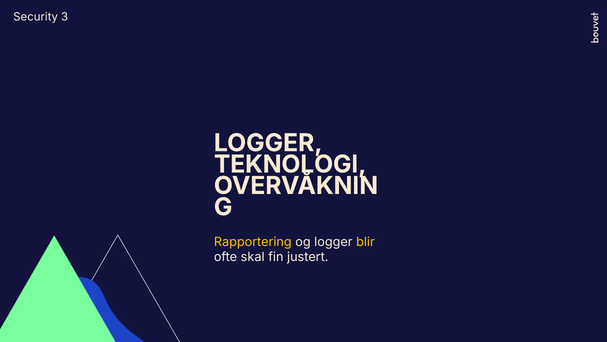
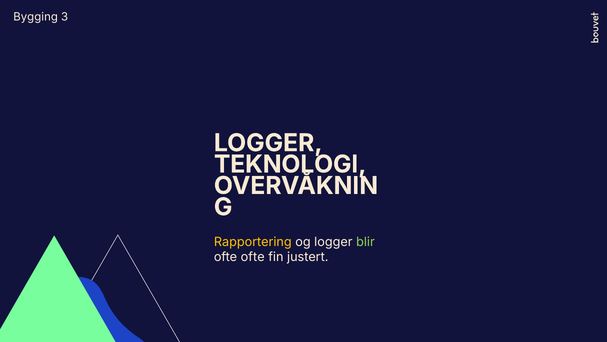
Security: Security -> Bygging
blir colour: yellow -> light green
ofte skal: skal -> ofte
